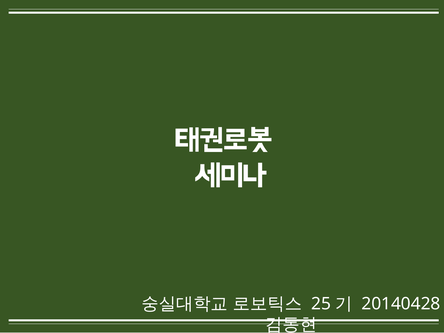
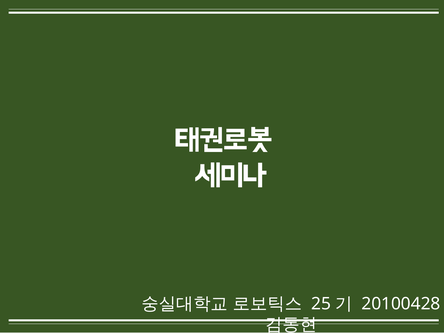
20140428: 20140428 -> 20100428
